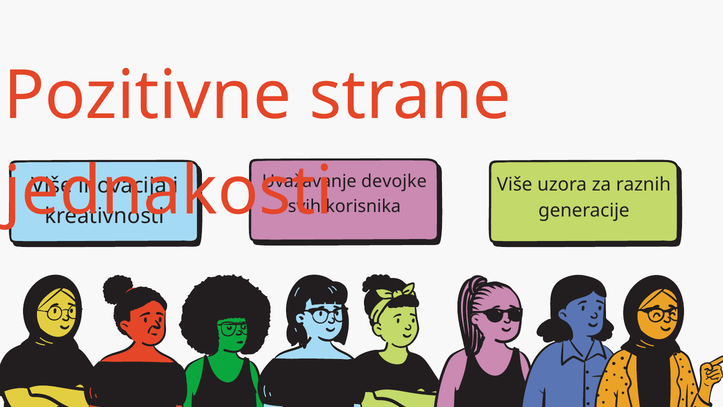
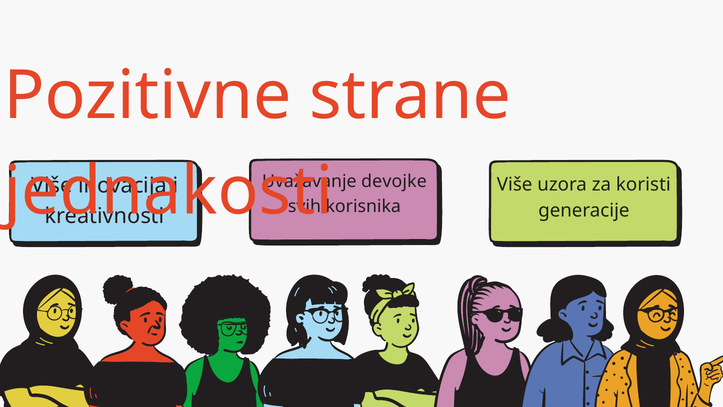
raznih: raznih -> koristi
